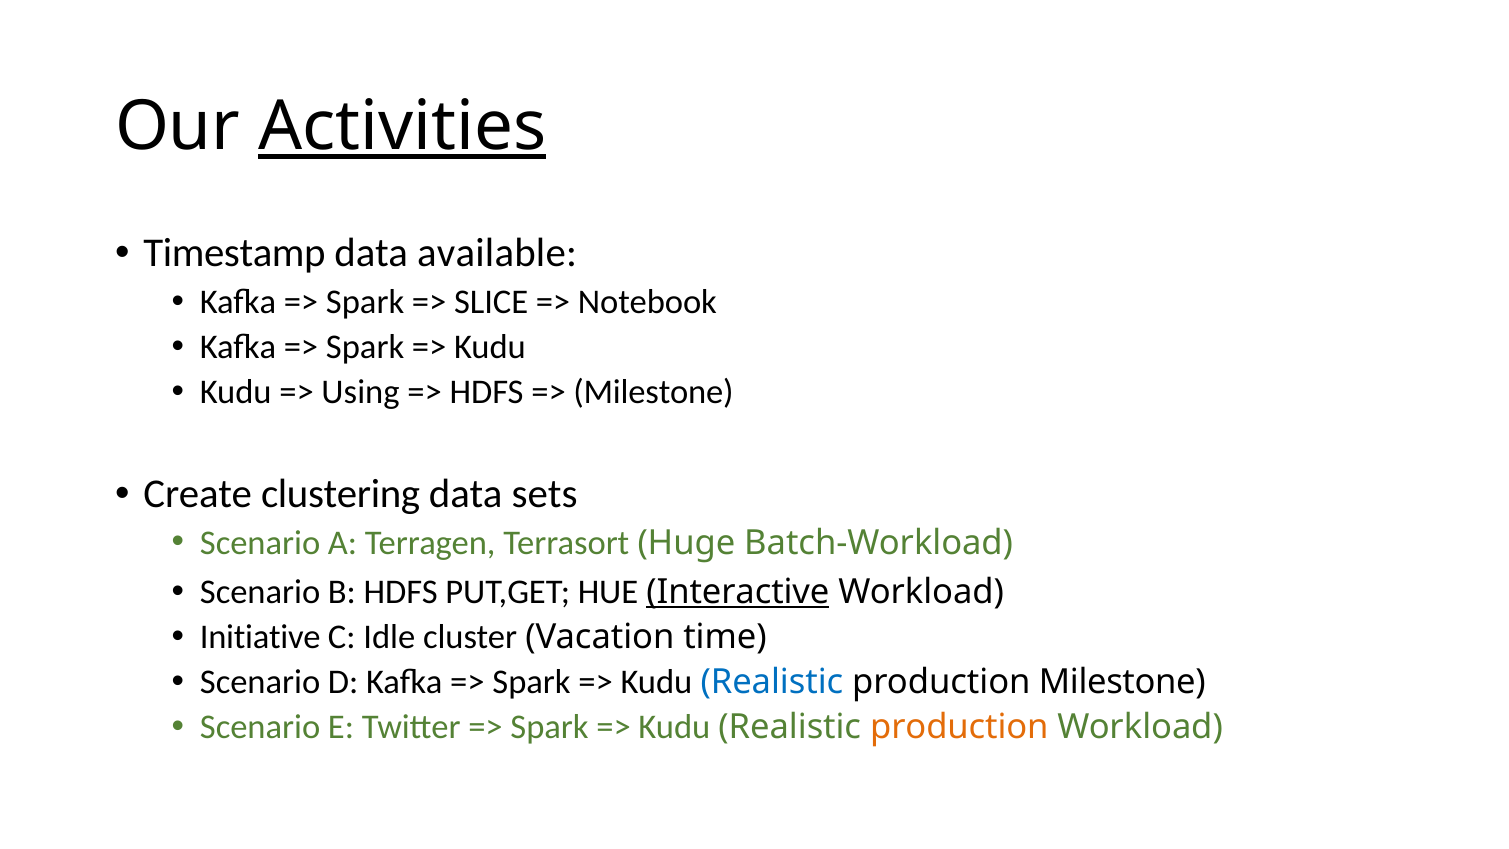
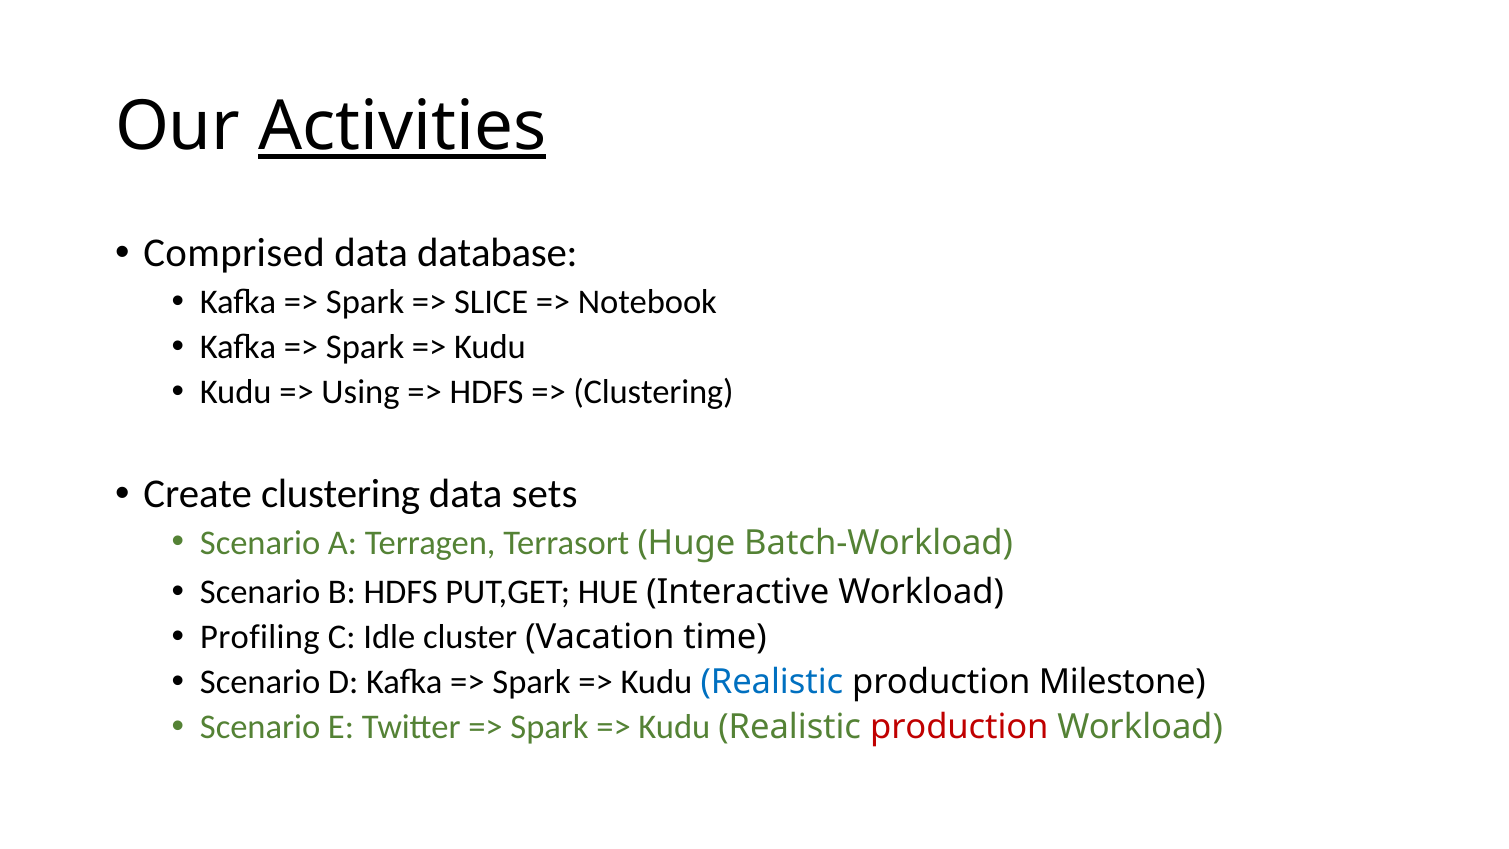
Timestamp: Timestamp -> Comprised
available: available -> database
Milestone at (653, 392): Milestone -> Clustering
Interactive underline: present -> none
Initiative: Initiative -> Profiling
production at (959, 727) colour: orange -> red
